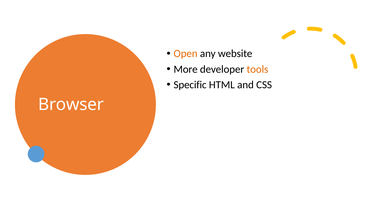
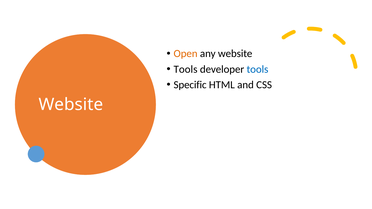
More at (186, 69): More -> Tools
tools at (257, 69) colour: orange -> blue
Browser at (71, 105): Browser -> Website
